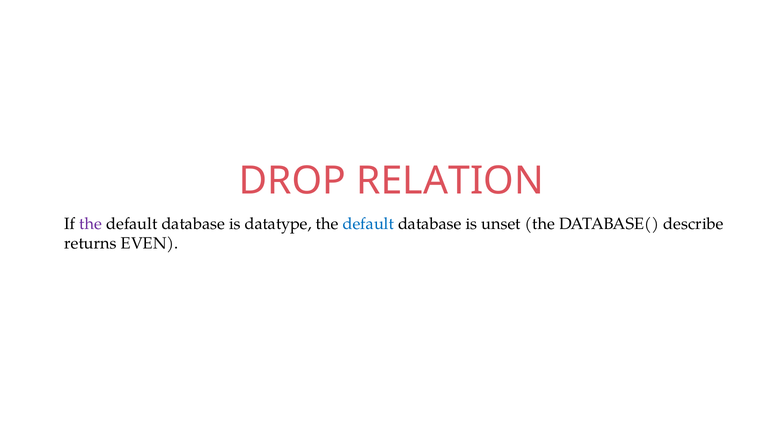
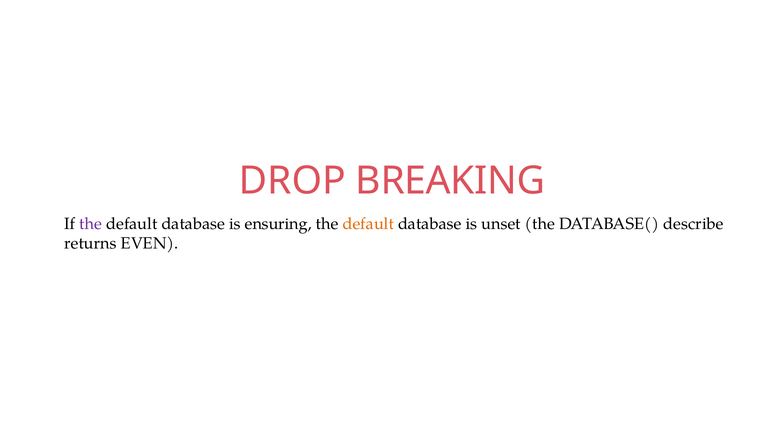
RELATION: RELATION -> BREAKING
datatype: datatype -> ensuring
default at (368, 224) colour: blue -> orange
